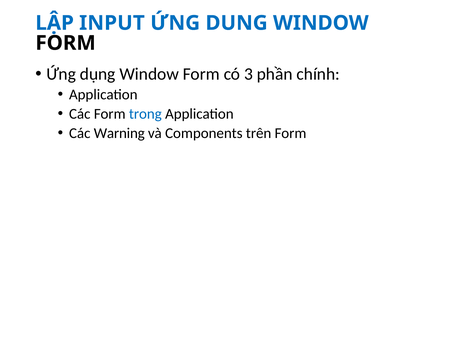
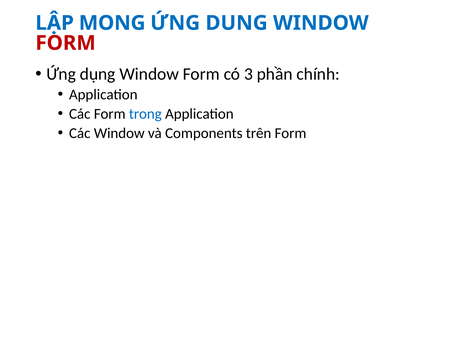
INPUT: INPUT -> MONG
FORM at (66, 43) colour: black -> red
Các Warning: Warning -> Window
